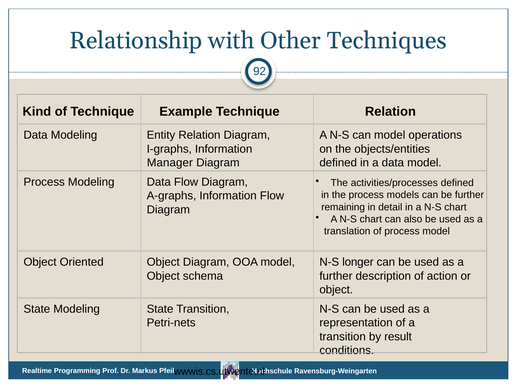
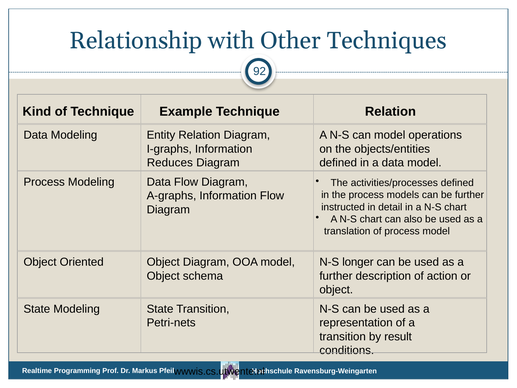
Manager: Manager -> Reduces
remaining: remaining -> instructed
